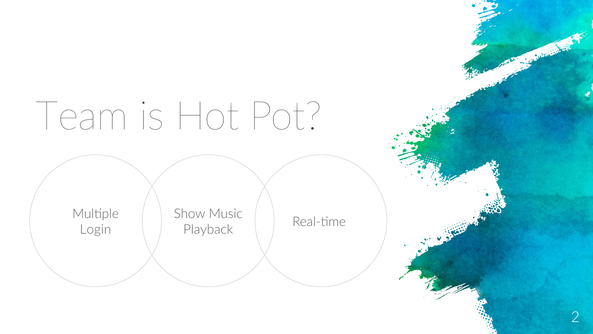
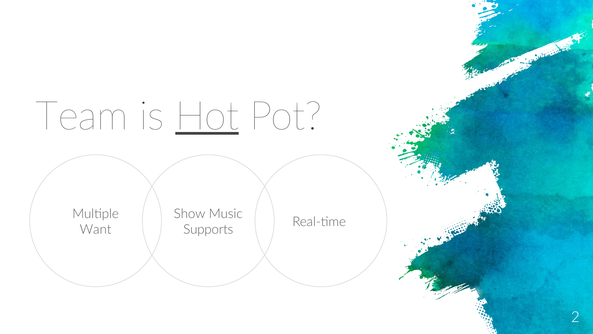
Hot underline: none -> present
Login: Login -> Want
Playback: Playback -> Supports
